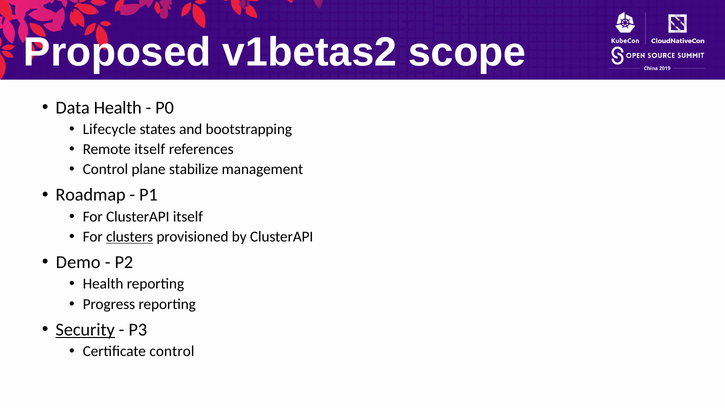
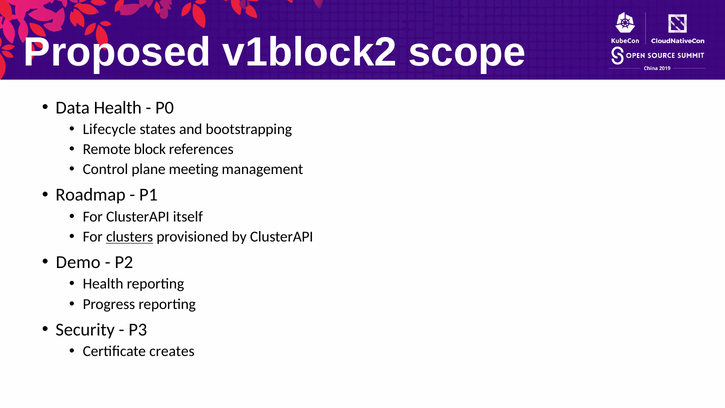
v1betas2: v1betas2 -> v1block2
Remote itself: itself -> block
stabilize: stabilize -> meeting
Security underline: present -> none
Certificate control: control -> creates
